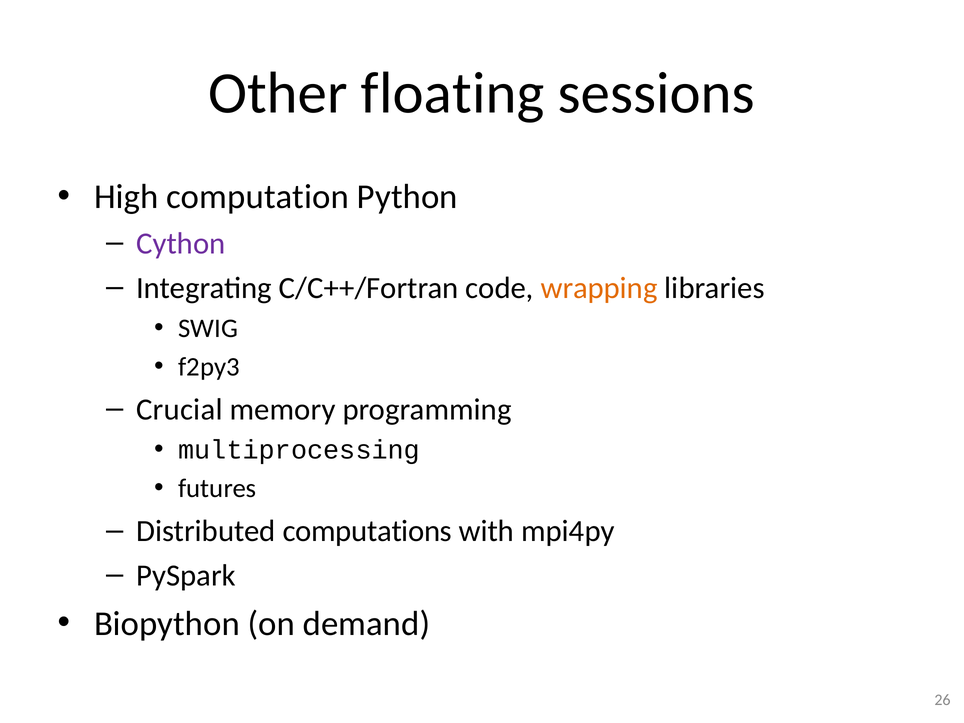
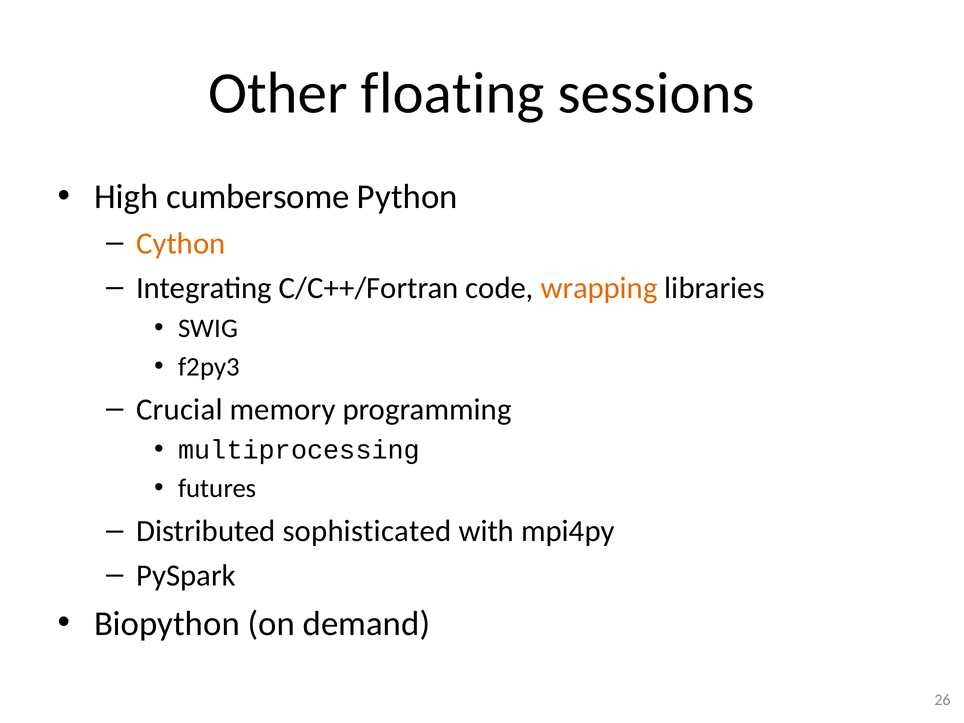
computation: computation -> cumbersome
Cython colour: purple -> orange
computations: computations -> sophisticated
